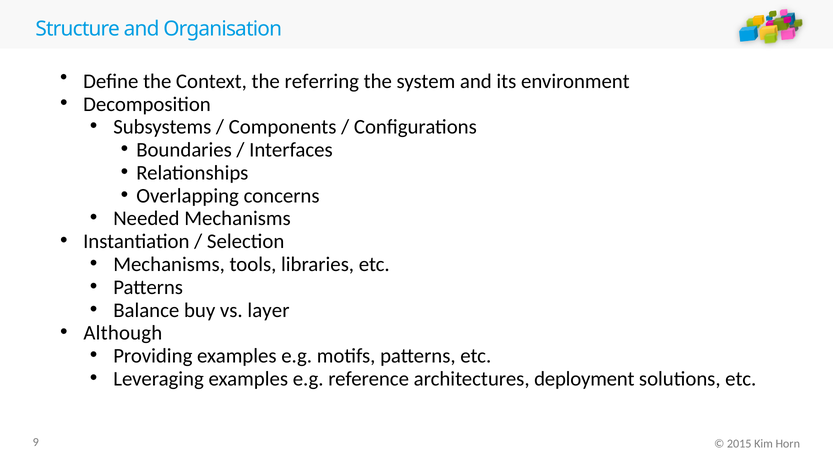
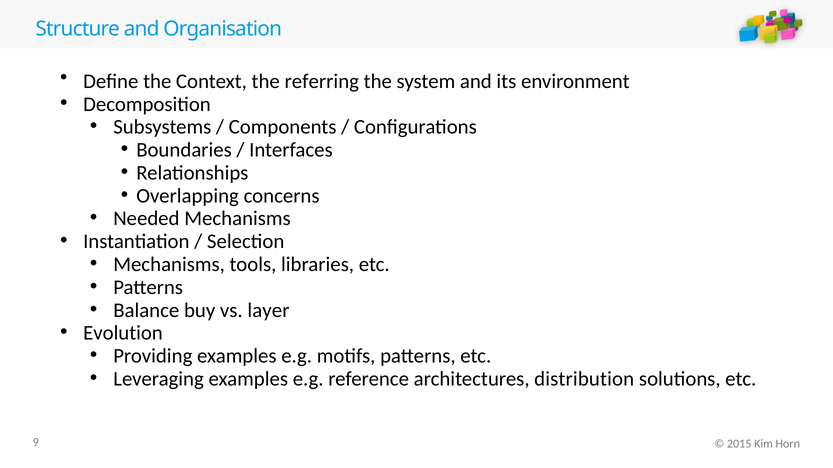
Although: Although -> Evolution
deployment: deployment -> distribution
